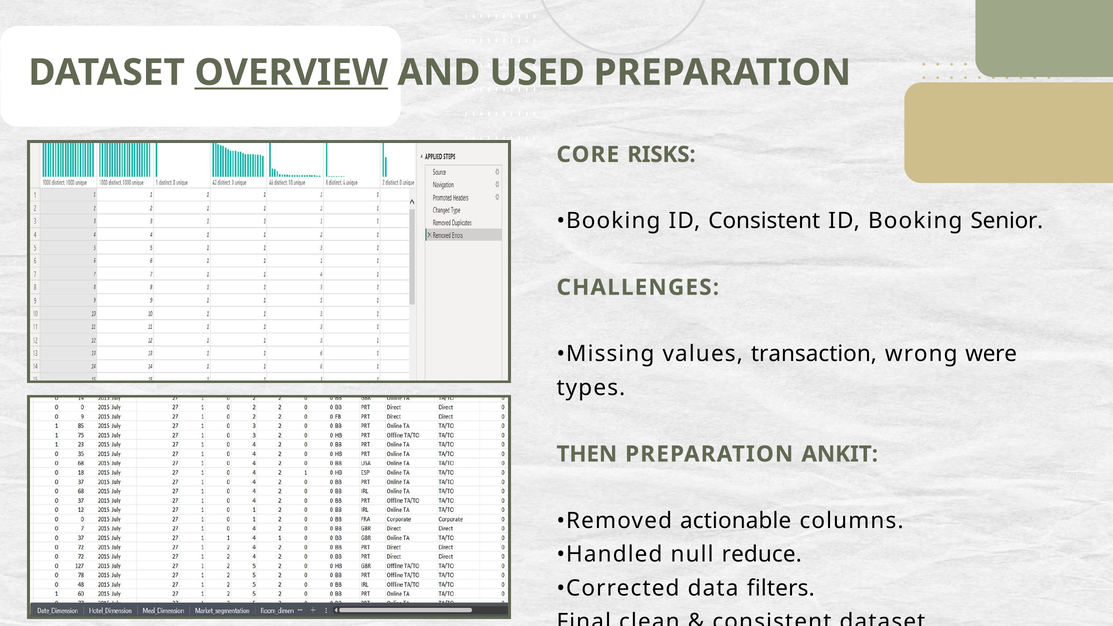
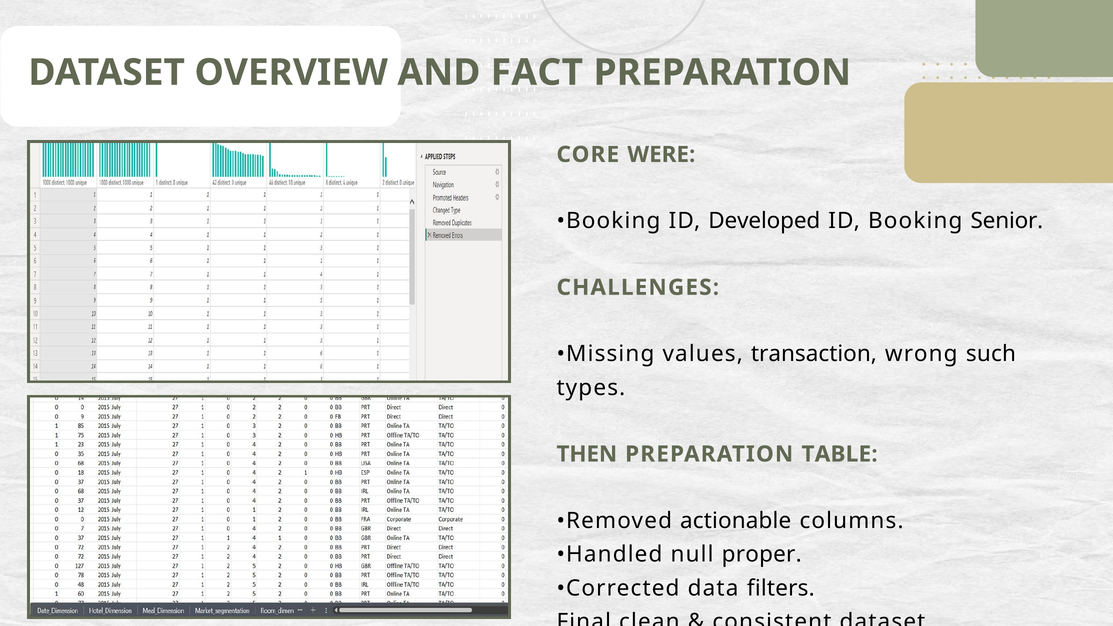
OVERVIEW underline: present -> none
USED: USED -> FACT
RISKS: RISKS -> WERE
ID Consistent: Consistent -> Developed
were: were -> such
ANKIT: ANKIT -> TABLE
reduce: reduce -> proper
